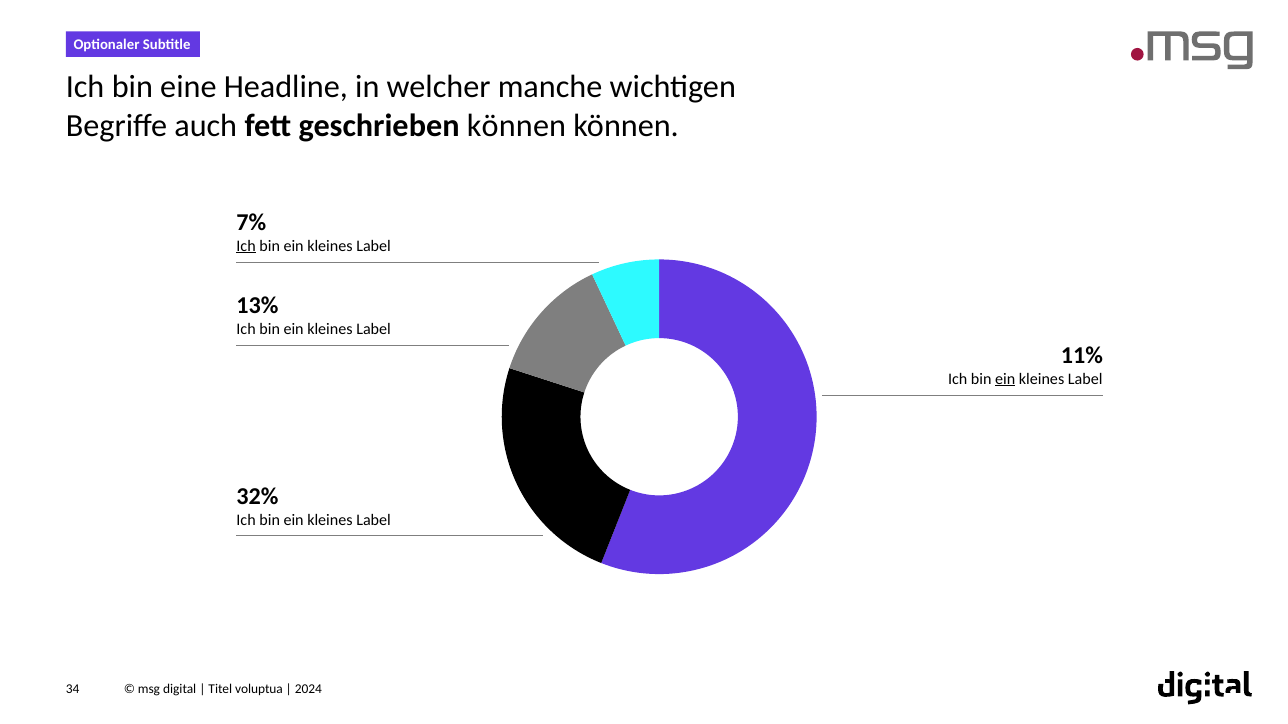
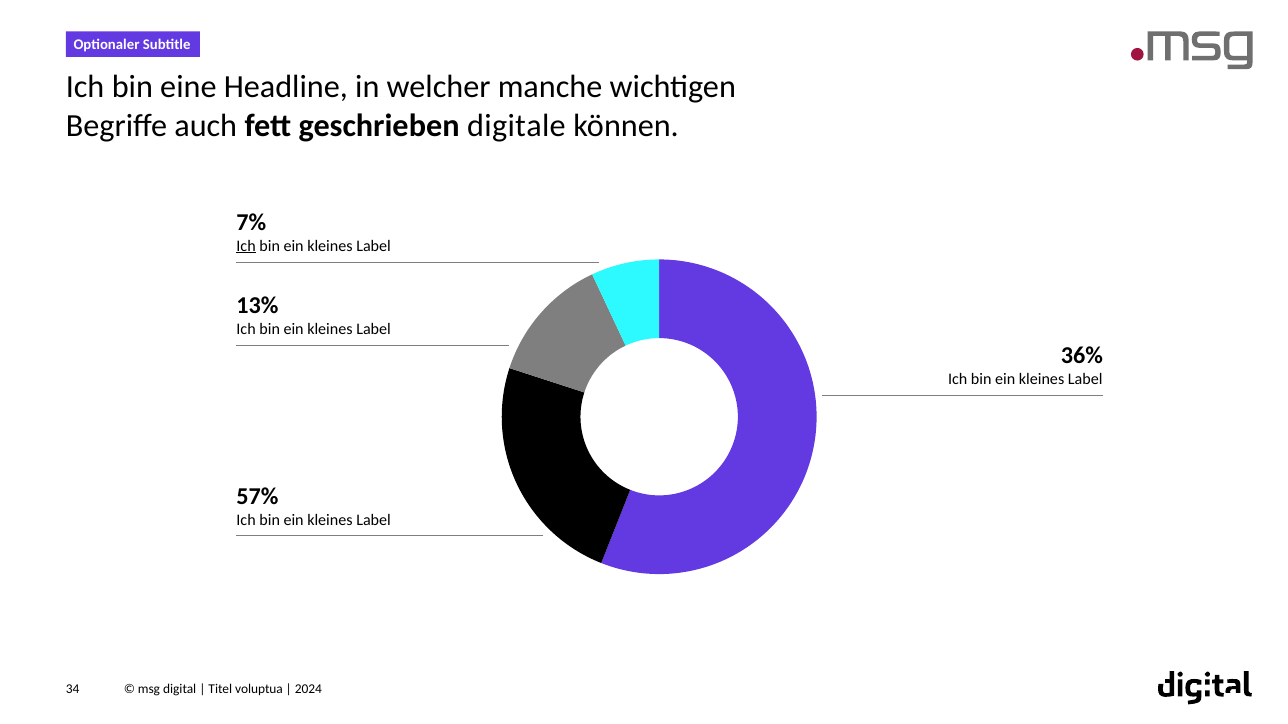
geschrieben können: können -> digitale
11%: 11% -> 36%
ein at (1005, 379) underline: present -> none
32%: 32% -> 57%
